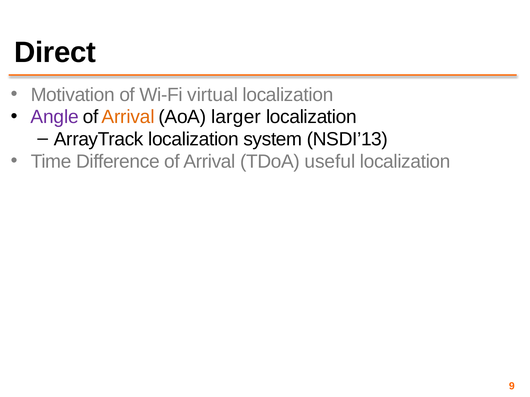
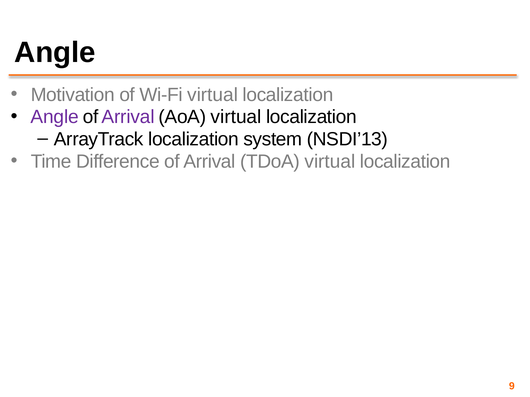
Direct at (55, 53): Direct -> Angle
Arrival at (128, 117) colour: orange -> purple
AoA larger: larger -> virtual
TDoA useful: useful -> virtual
